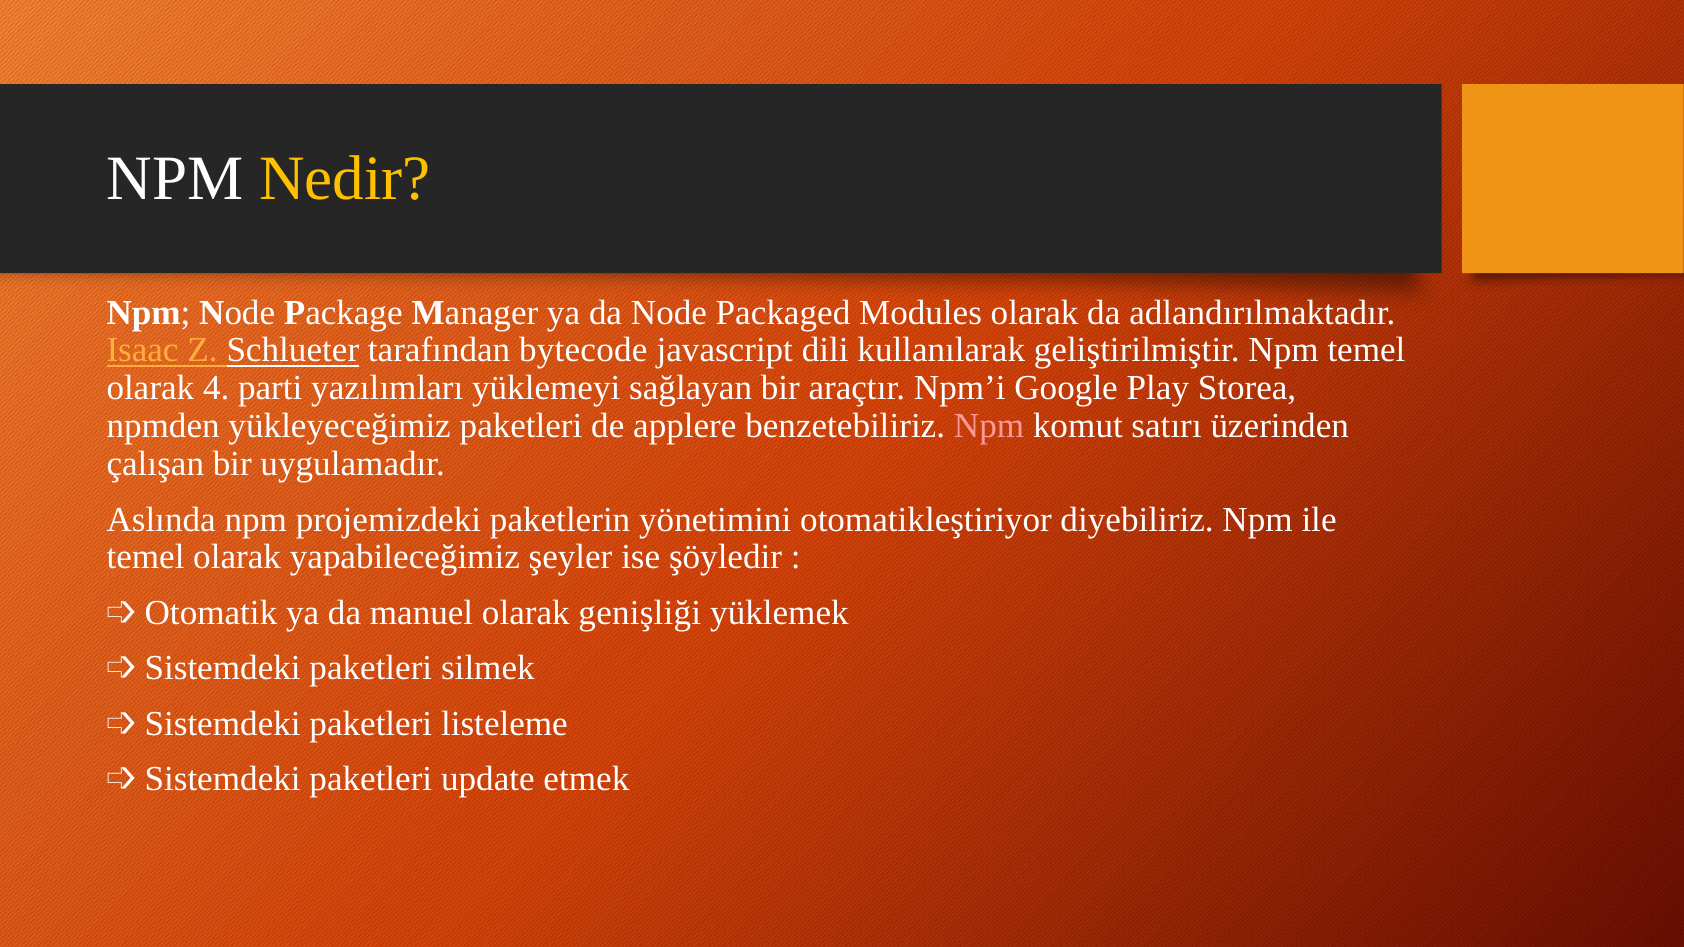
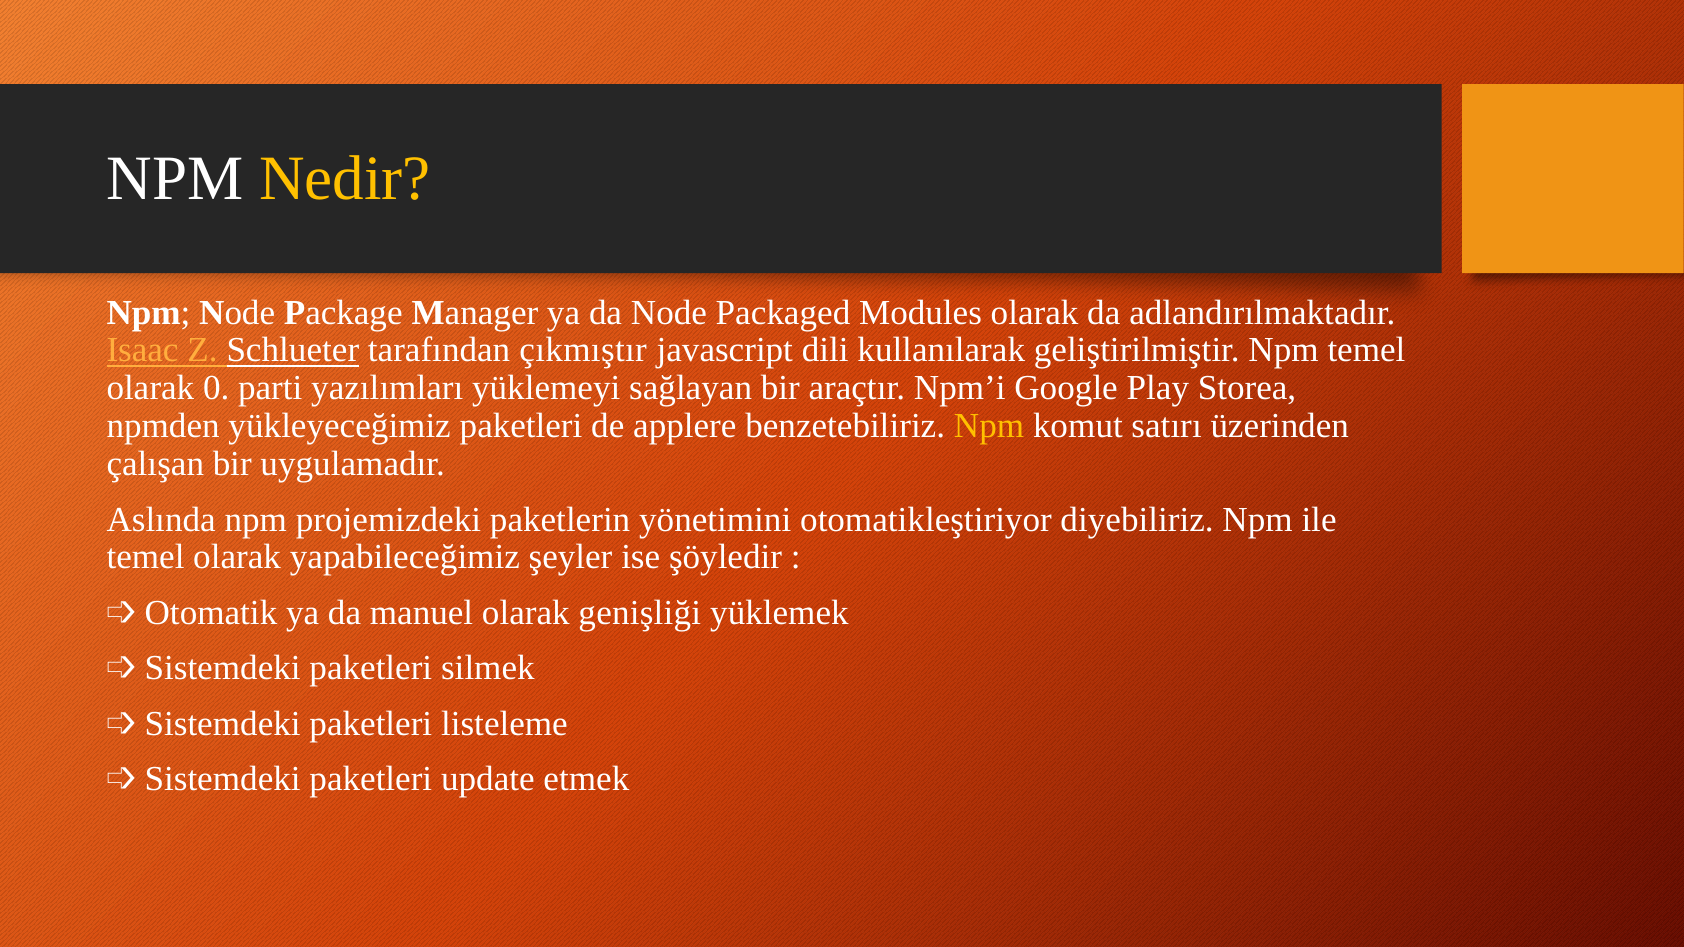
bytecode: bytecode -> çıkmıştır
4: 4 -> 0
Npm at (989, 426) colour: pink -> yellow
